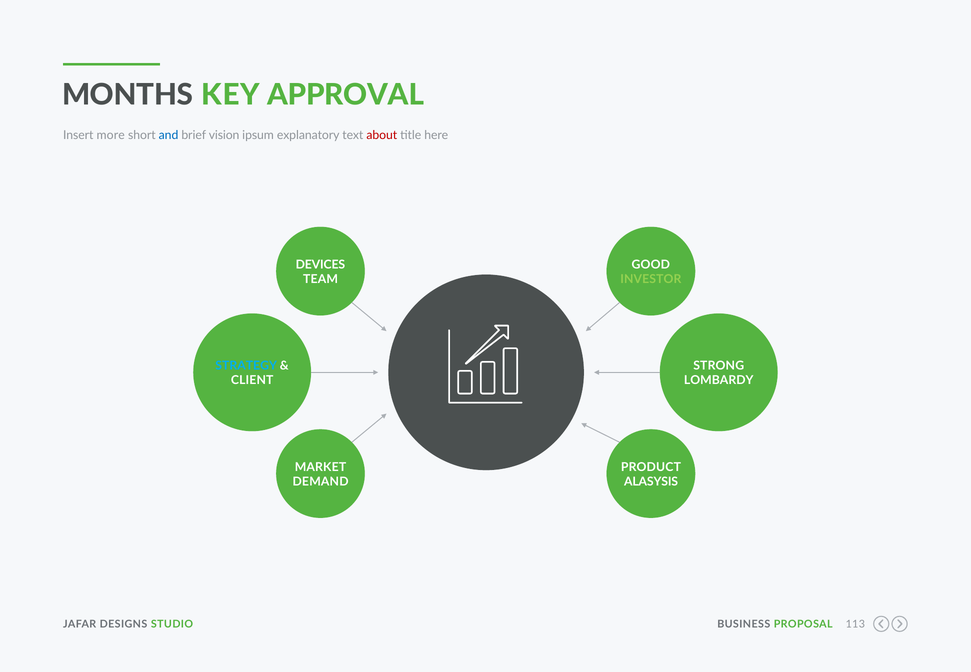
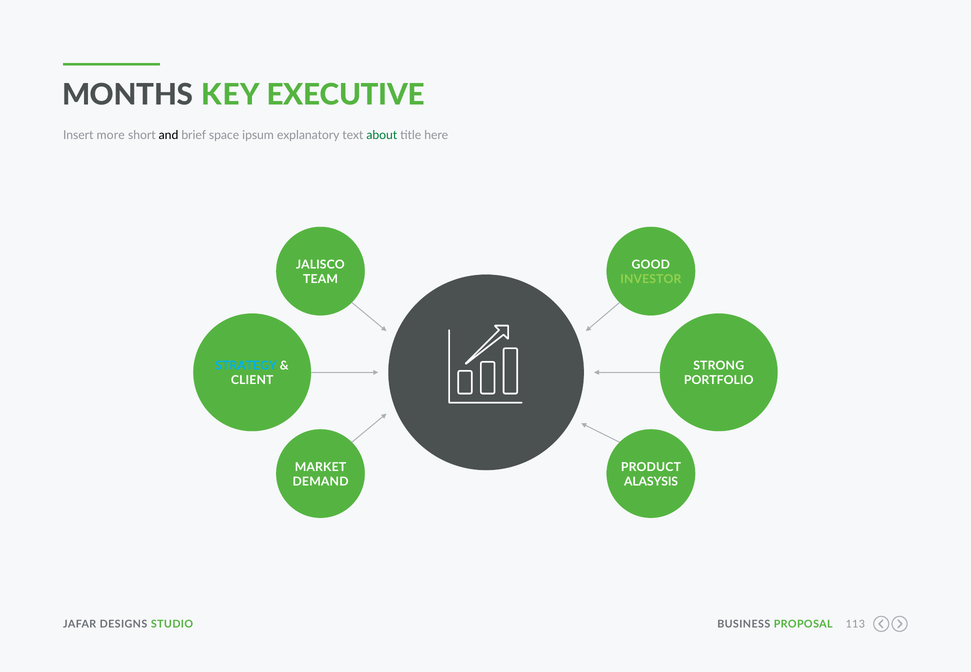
APPROVAL: APPROVAL -> EXECUTIVE
and colour: blue -> black
vision: vision -> space
about colour: red -> green
DEVICES: DEVICES -> JALISCO
LOMBARDY: LOMBARDY -> PORTFOLIO
